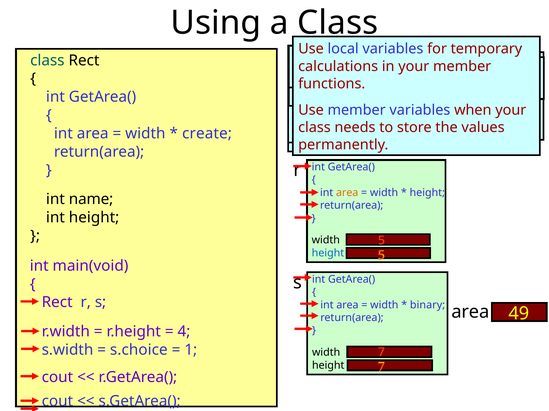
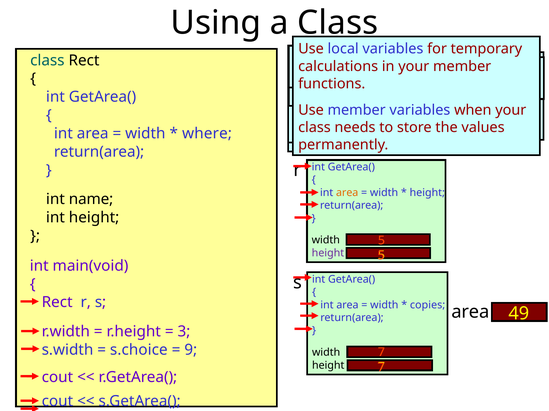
create: create -> where
height at (328, 253) colour: blue -> purple
binary at (428, 305): binary -> copies
4: 4 -> 3
1: 1 -> 9
